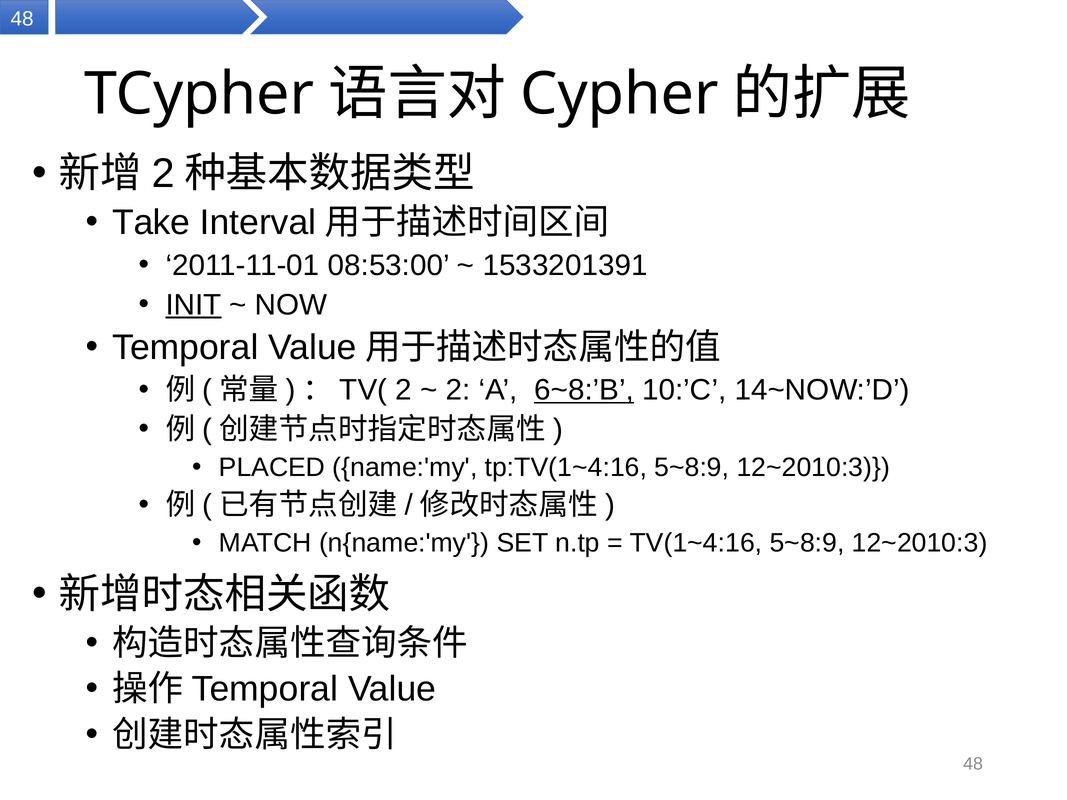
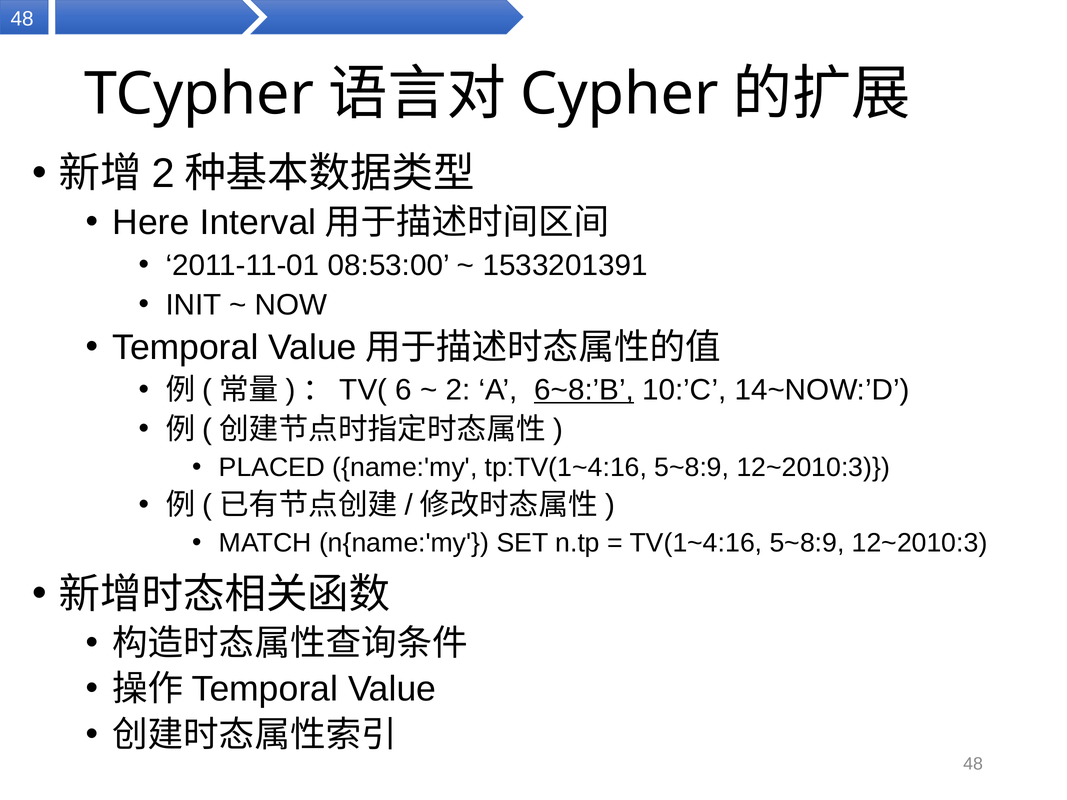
Take: Take -> Here
INIT underline: present -> none
2 at (404, 390): 2 -> 6
